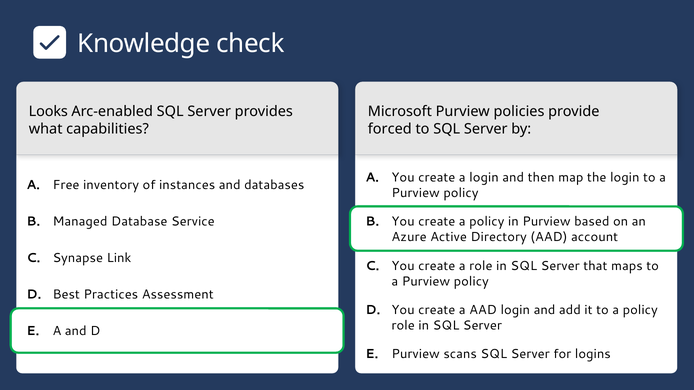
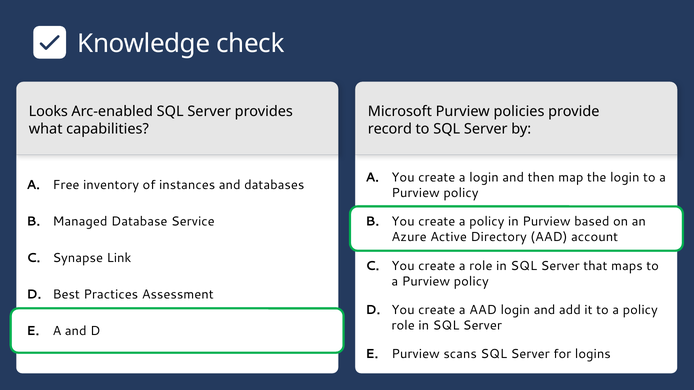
forced: forced -> record
